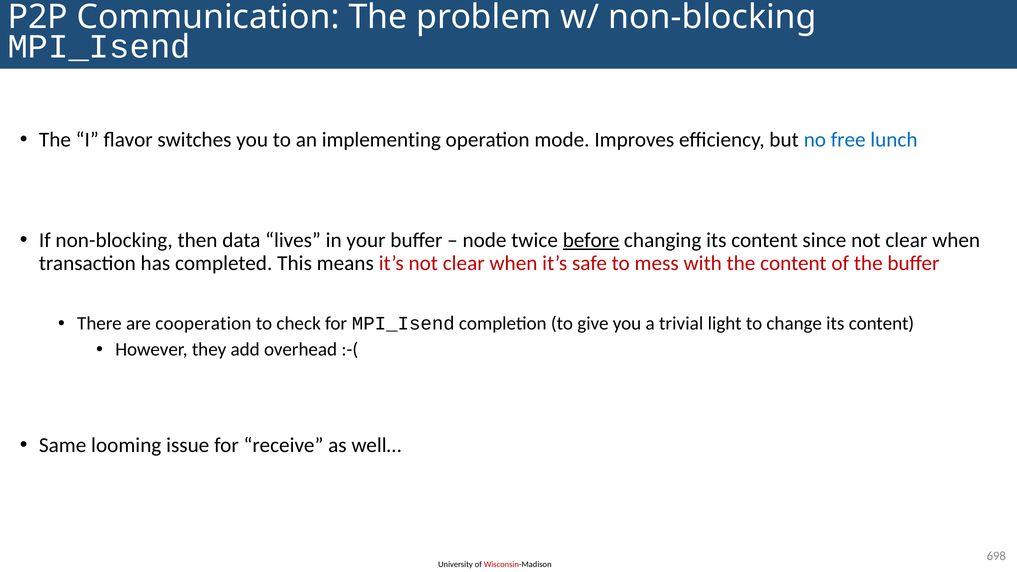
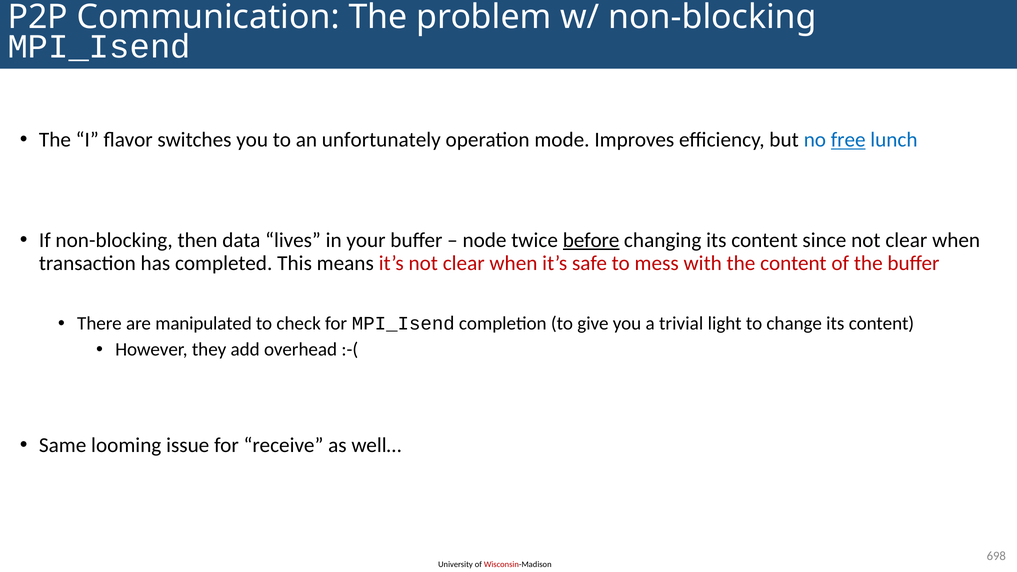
implementing: implementing -> unfortunately
free underline: none -> present
cooperation: cooperation -> manipulated
